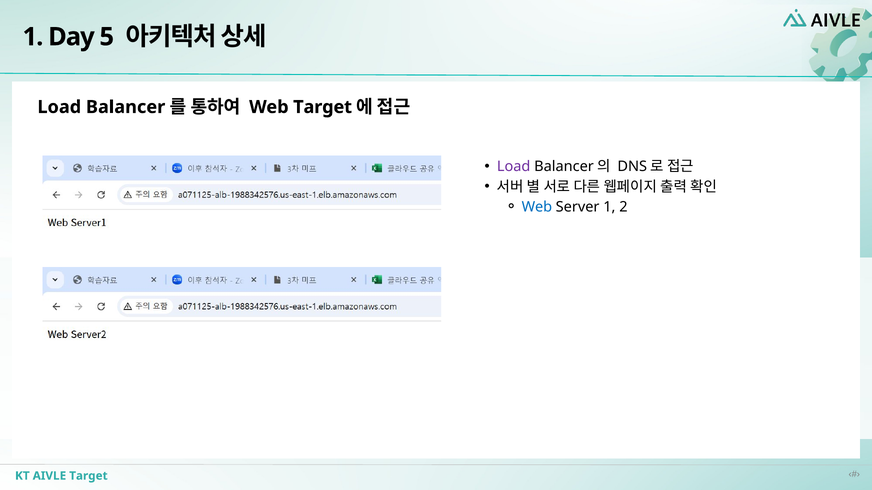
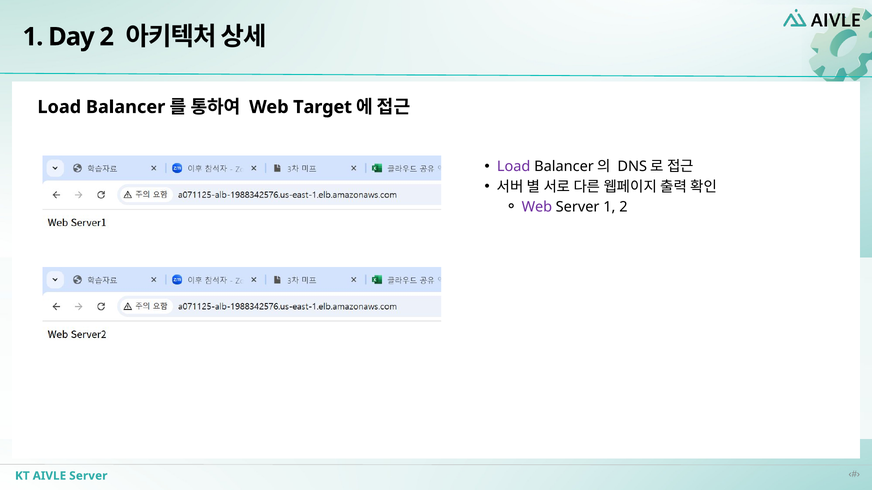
Day 5: 5 -> 2
Web at (537, 207) colour: blue -> purple
AIVLE Target: Target -> Server
